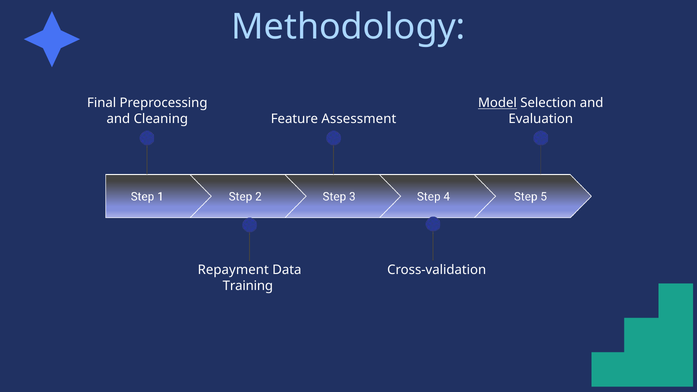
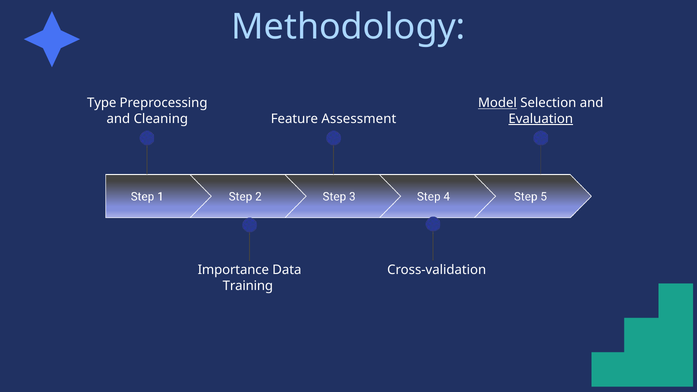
Final: Final -> Type
Evaluation underline: none -> present
Repayment: Repayment -> Importance
